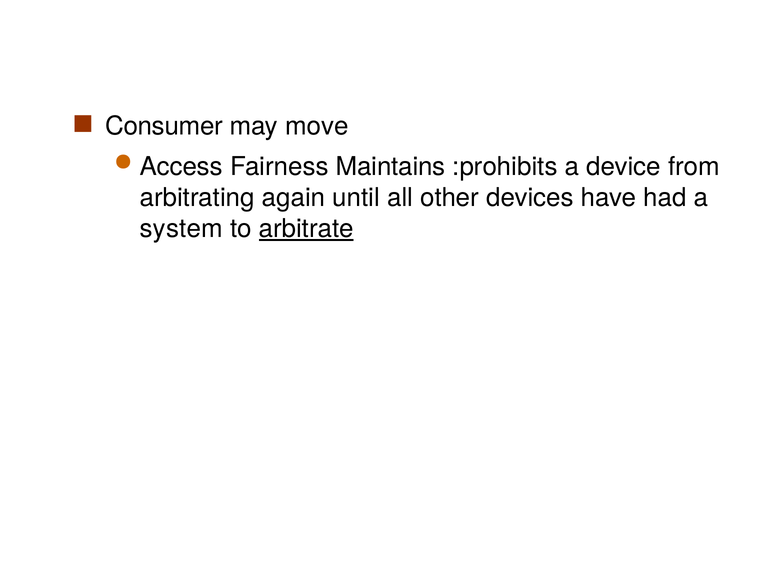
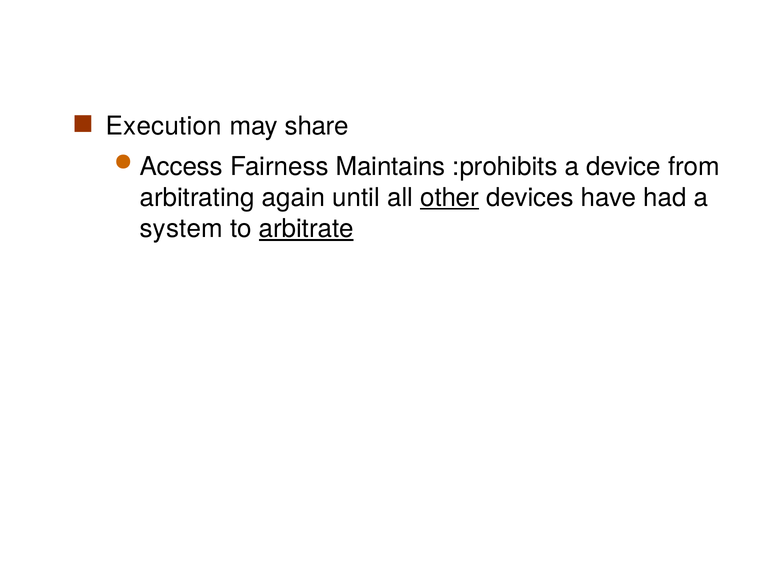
Consumer: Consumer -> Execution
move: move -> share
other underline: none -> present
